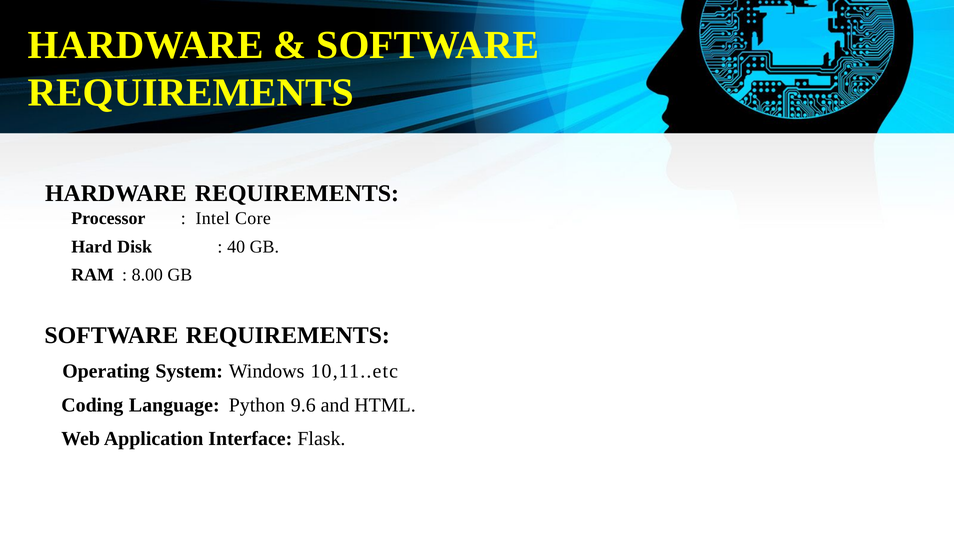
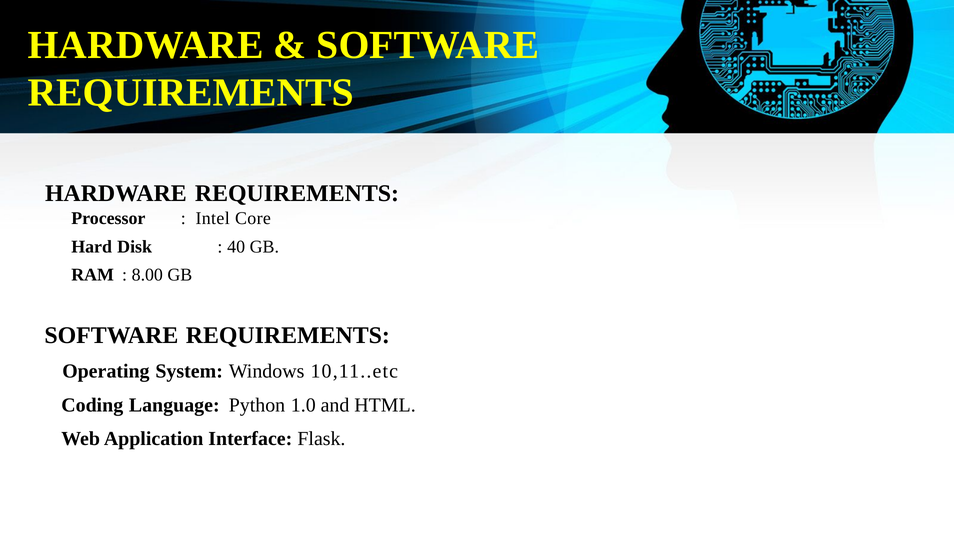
9.6: 9.6 -> 1.0
